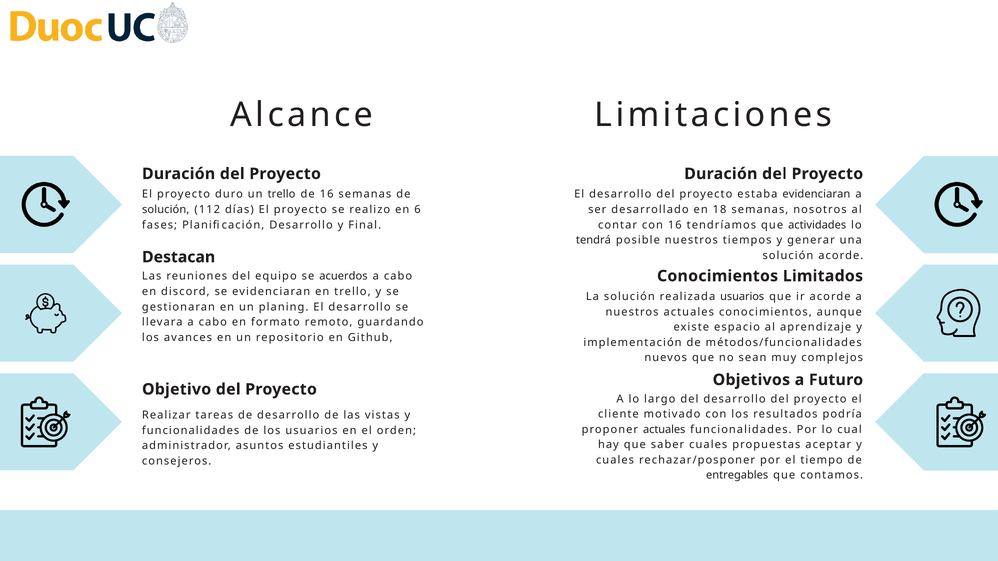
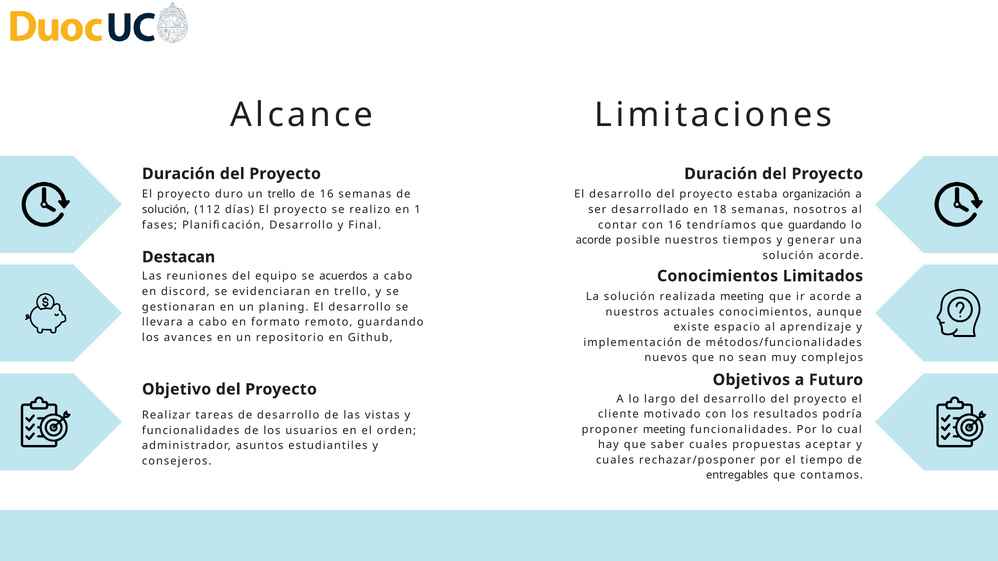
estaba evidenciaran: evidenciaran -> organización
6: 6 -> 1
que actividades: actividades -> guardando
tendrá at (593, 240): tendrá -> acorde
realizada usuarios: usuarios -> meeting
proponer actuales: actuales -> meeting
